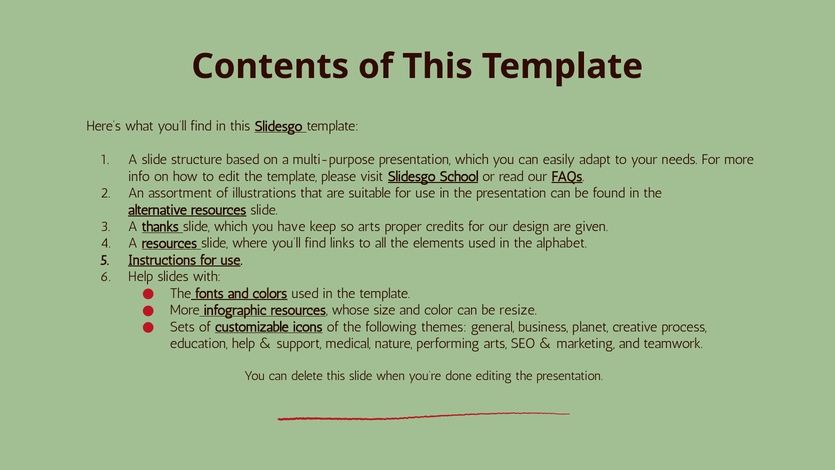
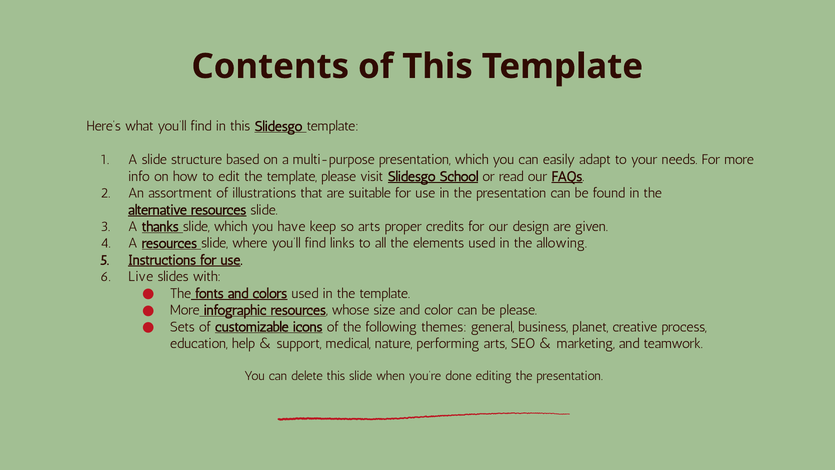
alphabet: alphabet -> allowing
Help at (141, 277): Help -> Live
be resize: resize -> please
